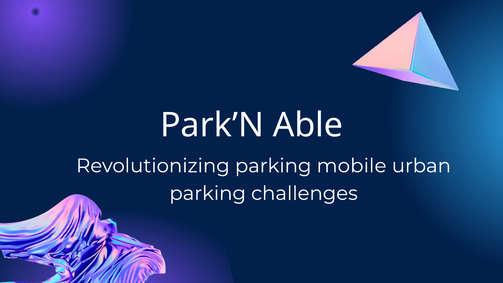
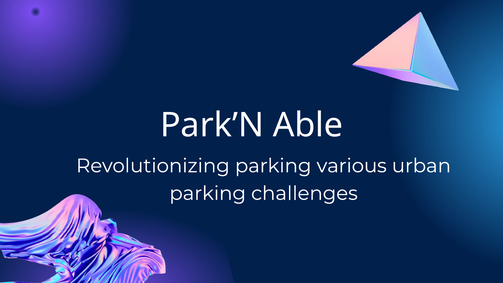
mobile: mobile -> various
